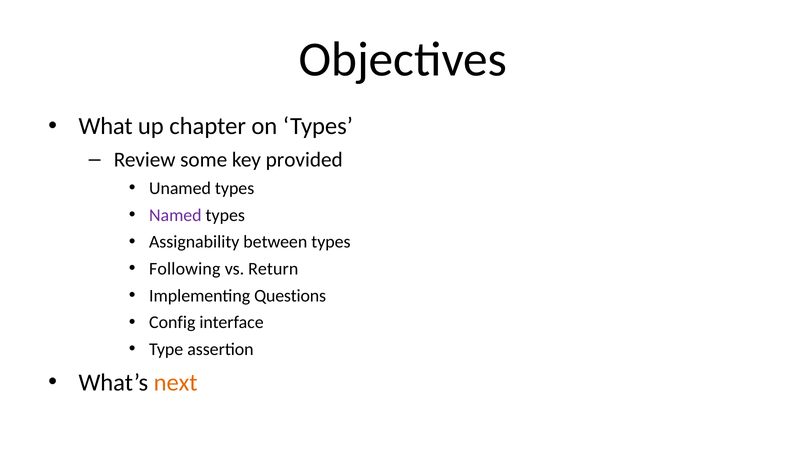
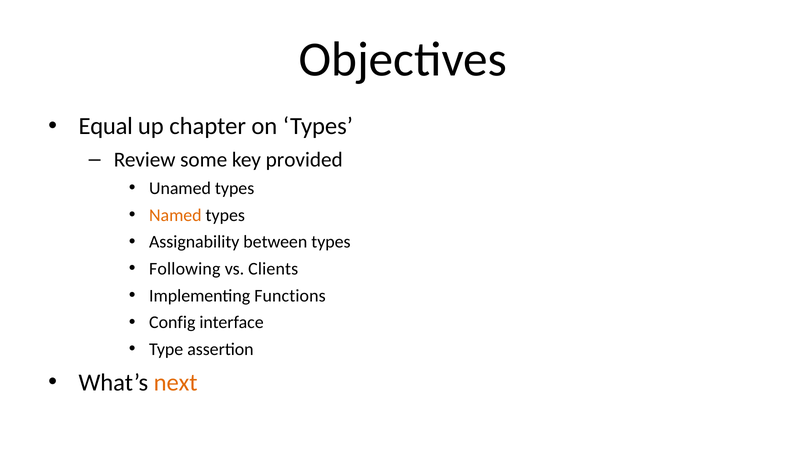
What: What -> Equal
Named colour: purple -> orange
Return: Return -> Clients
Questions: Questions -> Functions
